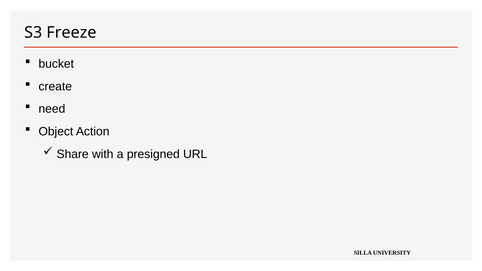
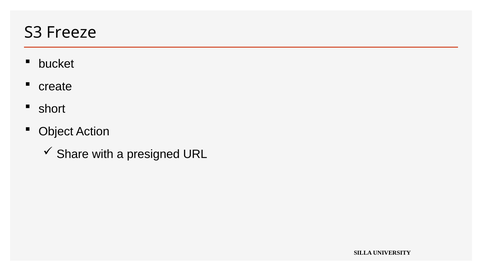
need: need -> short
